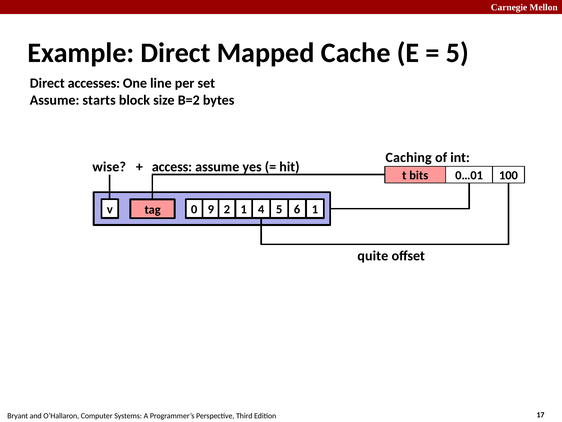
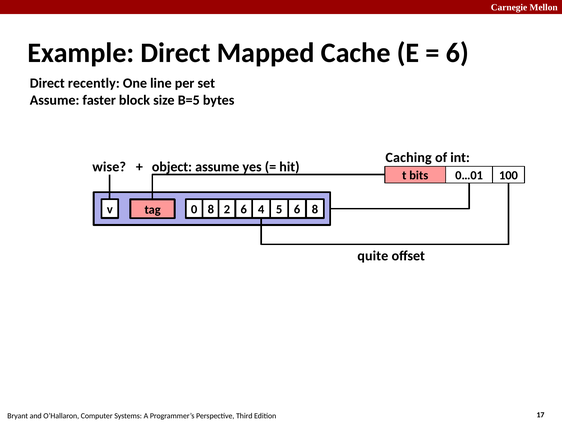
5 at (457, 53): 5 -> 6
accesses: accesses -> recently
starts: starts -> faster
B=2: B=2 -> B=5
access: access -> object
0 9: 9 -> 8
v 1: 1 -> 6
2 1: 1 -> 8
